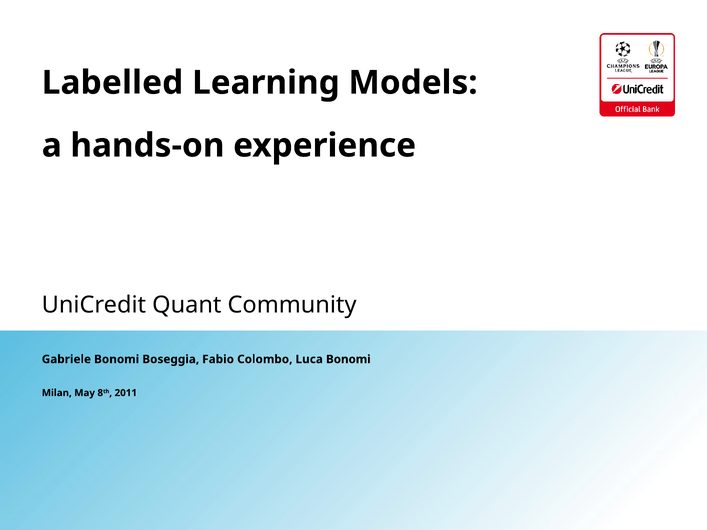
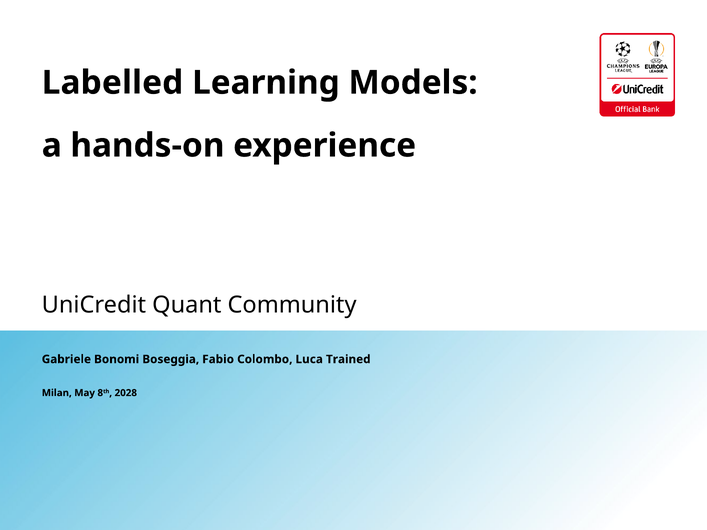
Luca Bonomi: Bonomi -> Trained
2011: 2011 -> 2028
